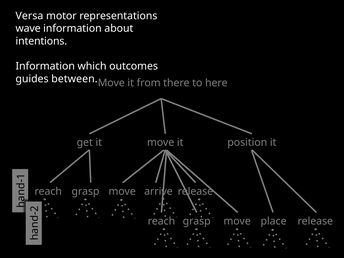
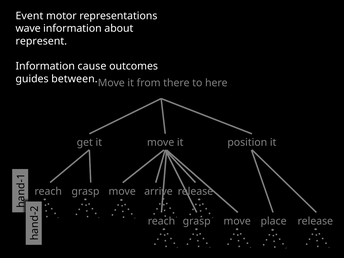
Versa: Versa -> Event
intentions: intentions -> represent
which: which -> cause
